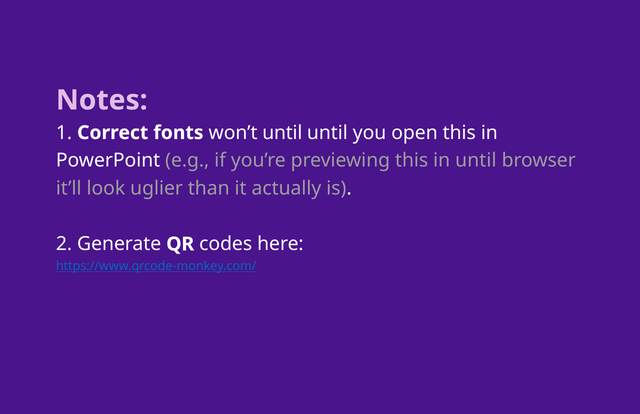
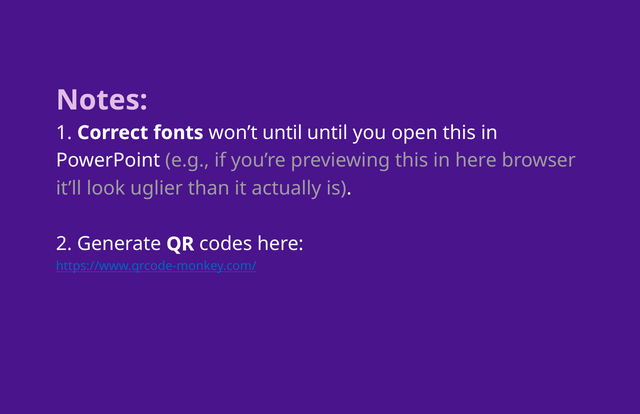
in until: until -> here
